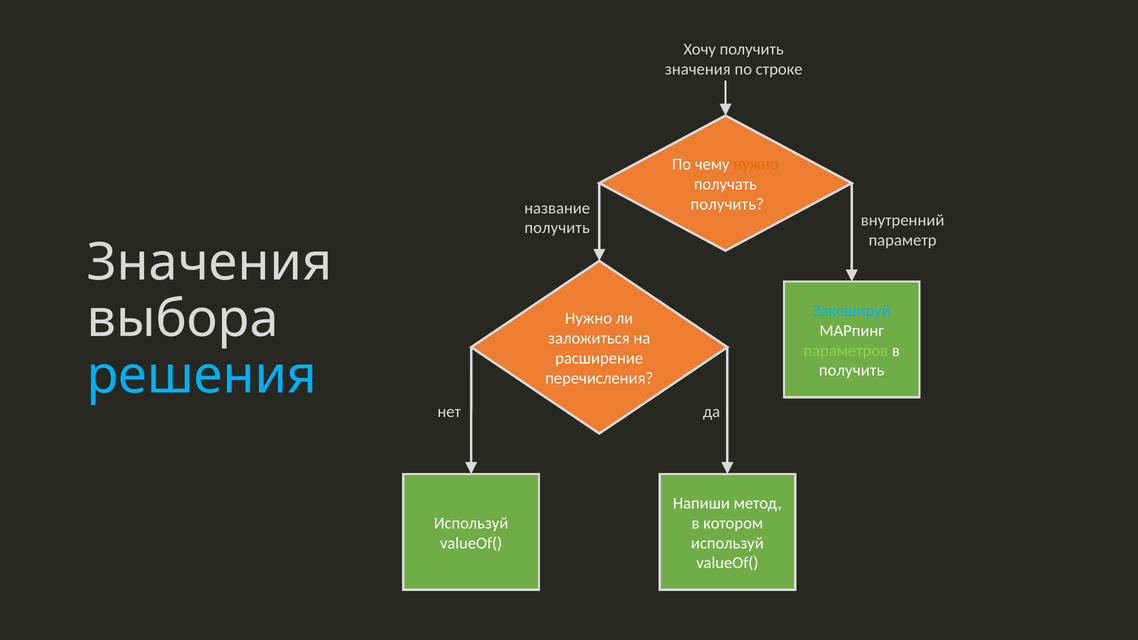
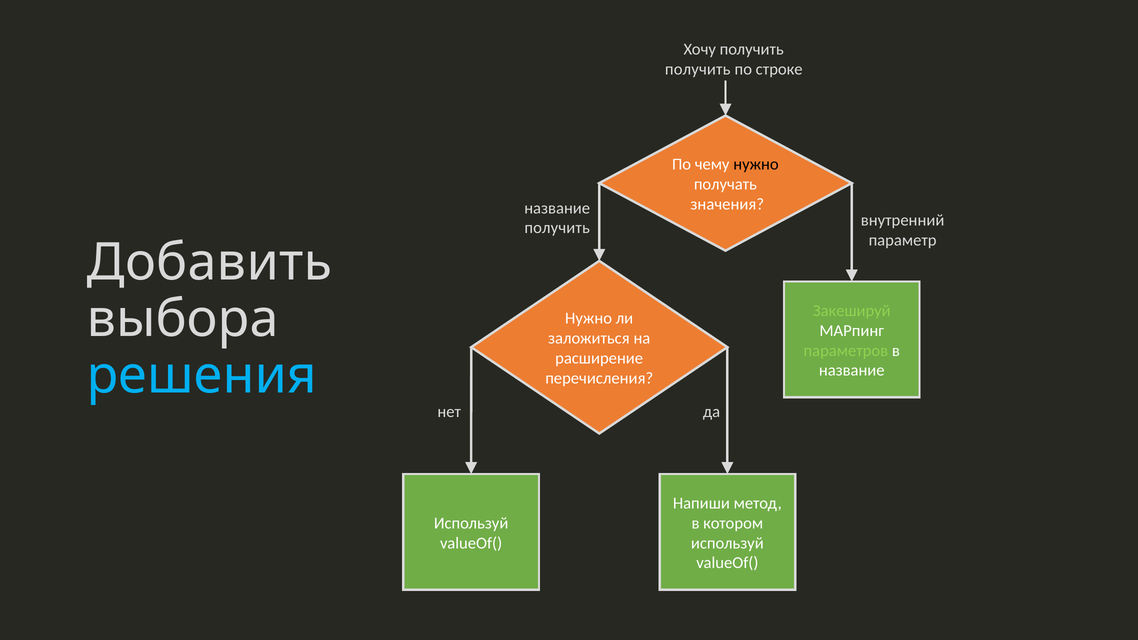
значения at (698, 69): значения -> получить
нужно at (756, 164) colour: orange -> black
получить at (727, 204): получить -> значения
Значения at (209, 263): Значения -> Добавить
Закешируй colour: light blue -> light green
получить at (852, 371): получить -> название
